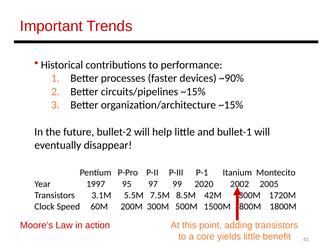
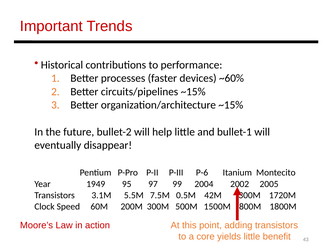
~90%: ~90% -> ~60%
P-1: P-1 -> P-6
1997: 1997 -> 1949
2020: 2020 -> 2004
8.5M: 8.5M -> 0.5M
